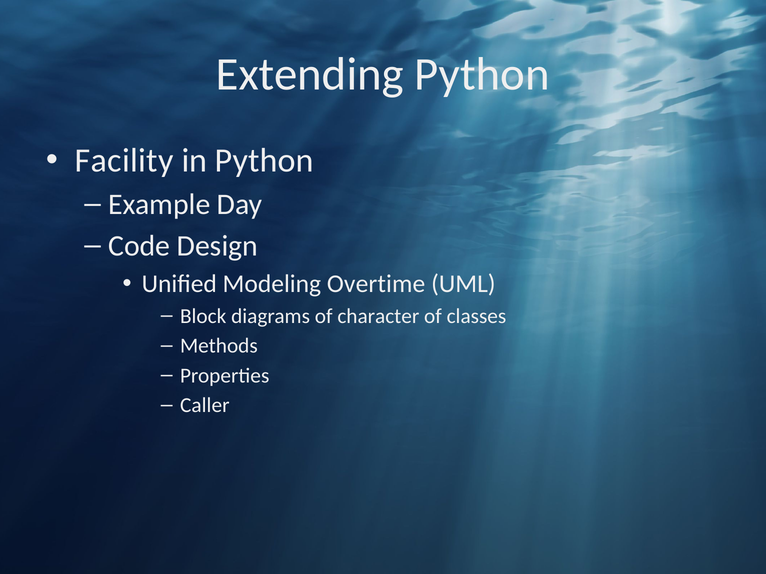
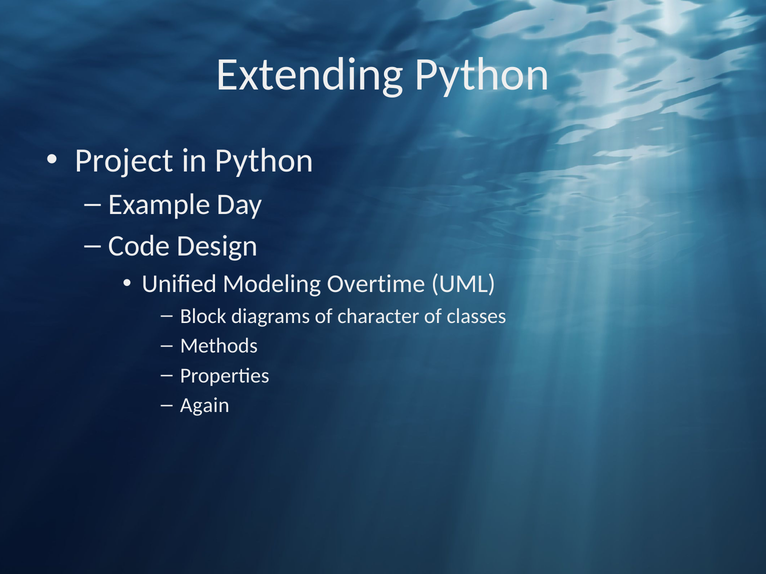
Facility: Facility -> Project
Caller: Caller -> Again
